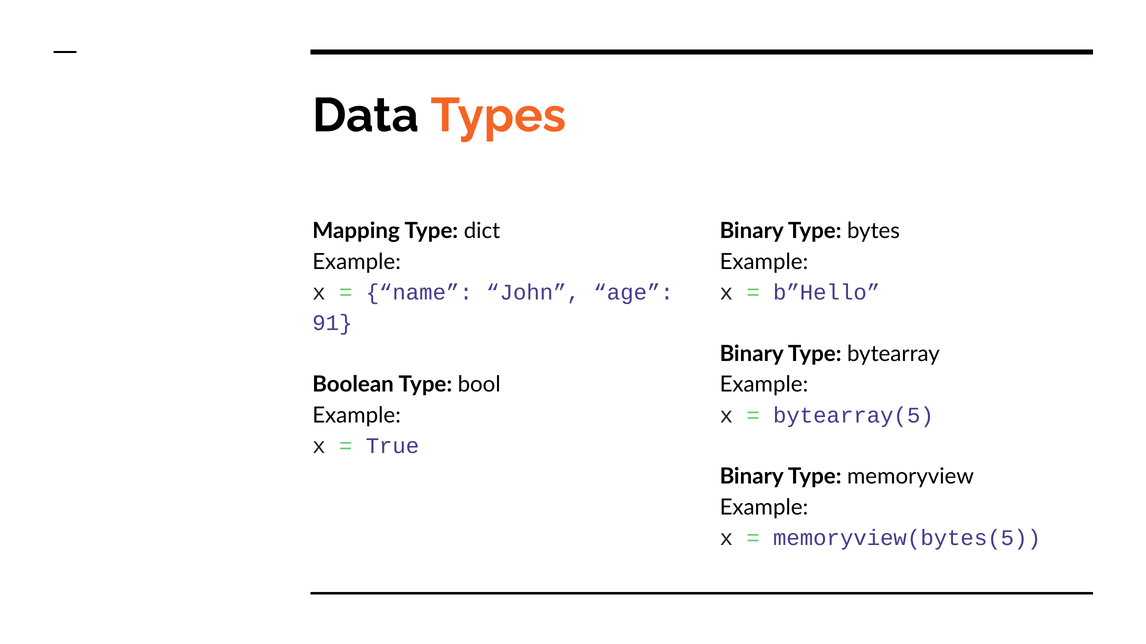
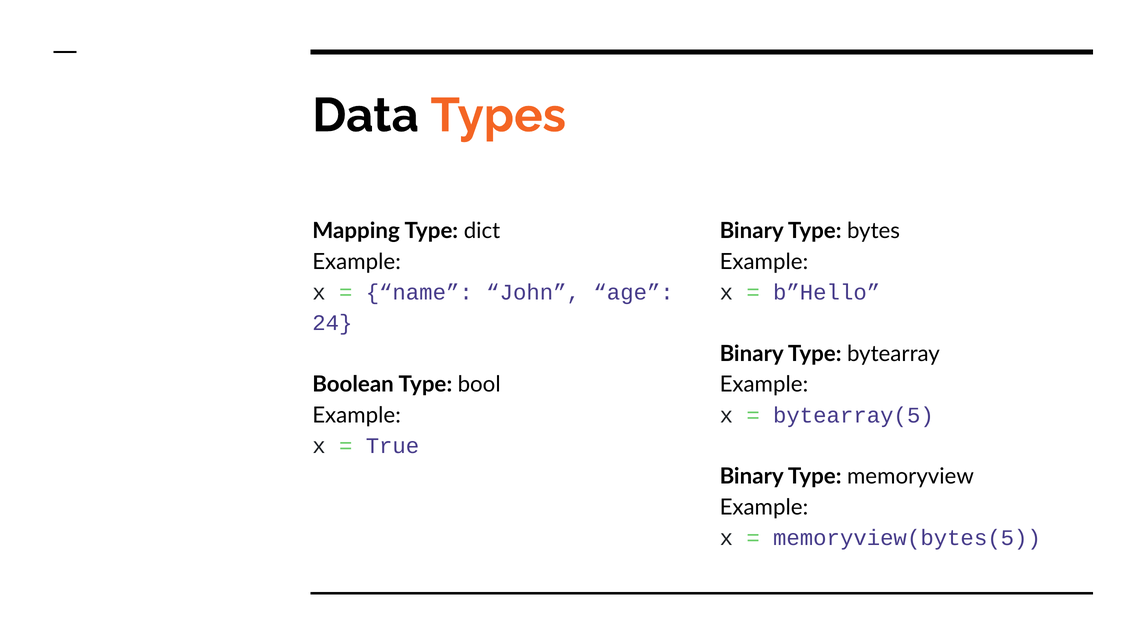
91: 91 -> 24
